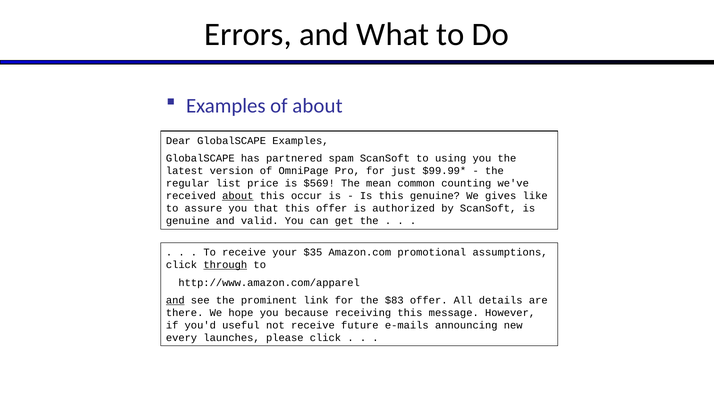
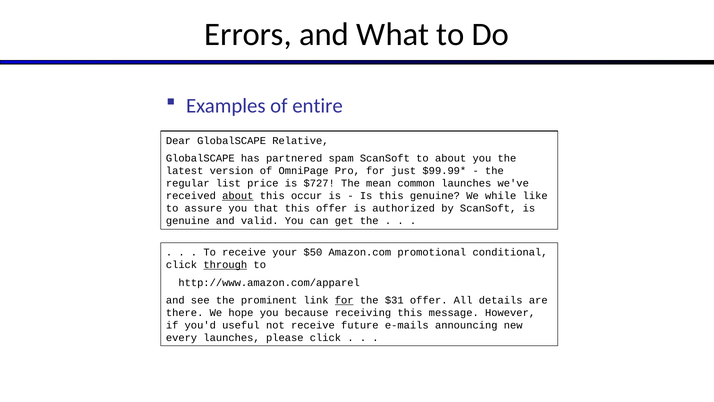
of about: about -> entire
GlobalSCAPE Examples: Examples -> Relative
to using: using -> about
$569: $569 -> $727
common counting: counting -> launches
gives: gives -> while
$35: $35 -> $50
assumptions: assumptions -> conditional
and at (175, 300) underline: present -> none
for at (344, 300) underline: none -> present
$83: $83 -> $31
